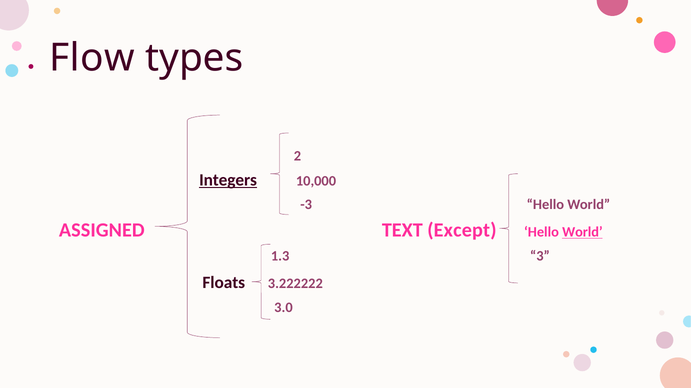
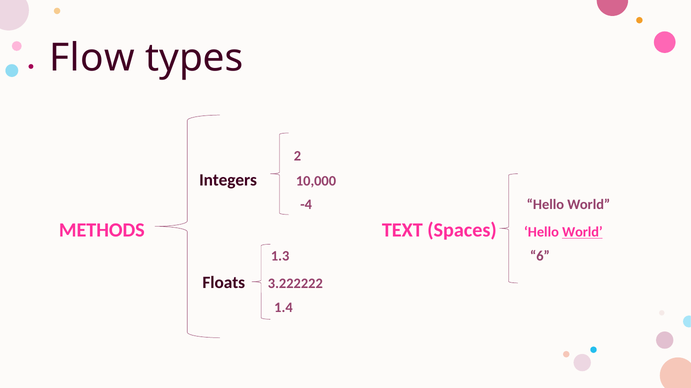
Integers underline: present -> none
-3: -3 -> -4
ASSIGNED: ASSIGNED -> METHODS
Except: Except -> Spaces
3: 3 -> 6
3.0: 3.0 -> 1.4
